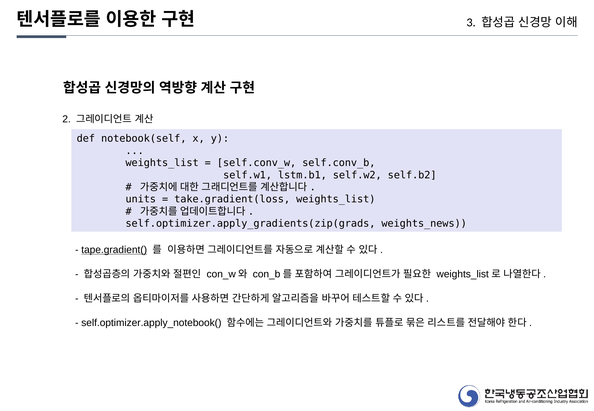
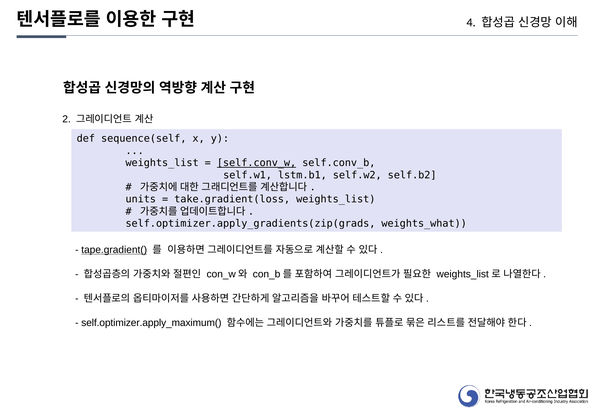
3: 3 -> 4
notebook(self: notebook(self -> sequence(self
self.conv_w underline: none -> present
weights_news: weights_news -> weights_what
self.optimizer.apply_notebook(: self.optimizer.apply_notebook( -> self.optimizer.apply_maximum(
